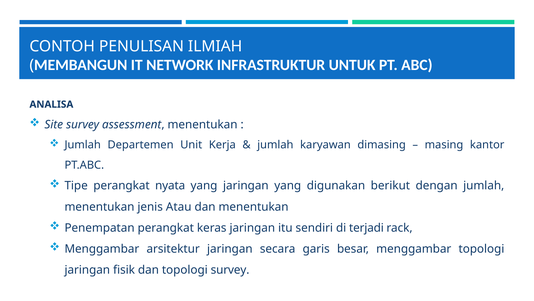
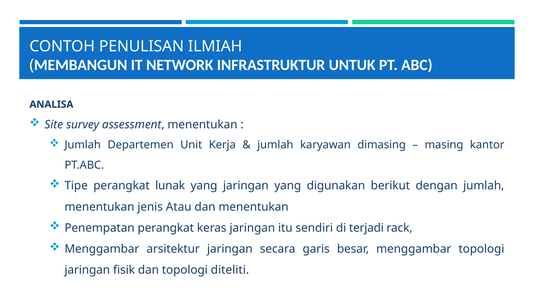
nyata: nyata -> lunak
topologi survey: survey -> diteliti
